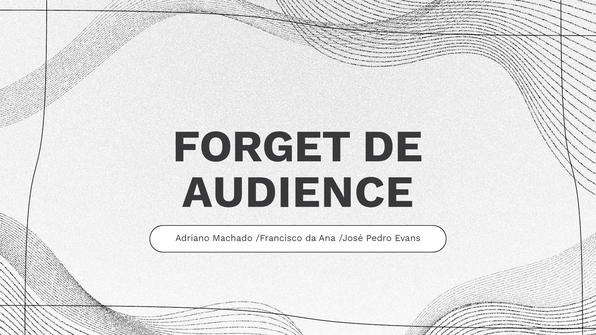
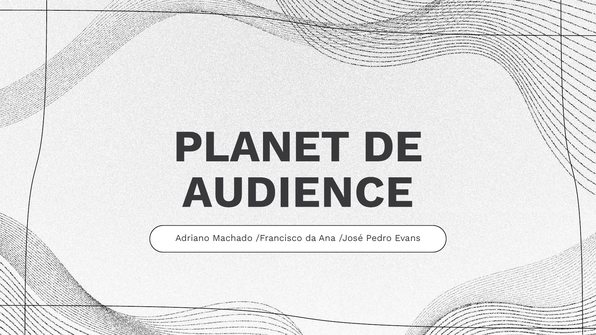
FORGET: FORGET -> PLANET
